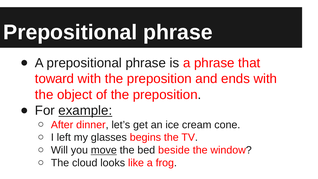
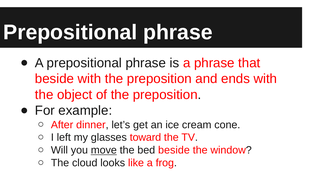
toward at (55, 79): toward -> beside
example underline: present -> none
begins: begins -> toward
